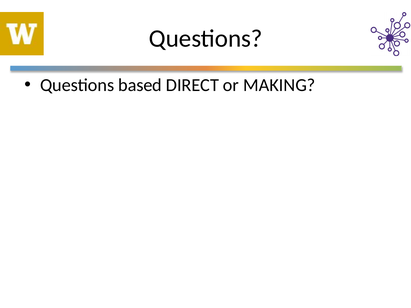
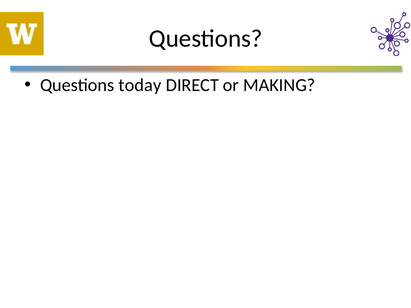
based: based -> today
